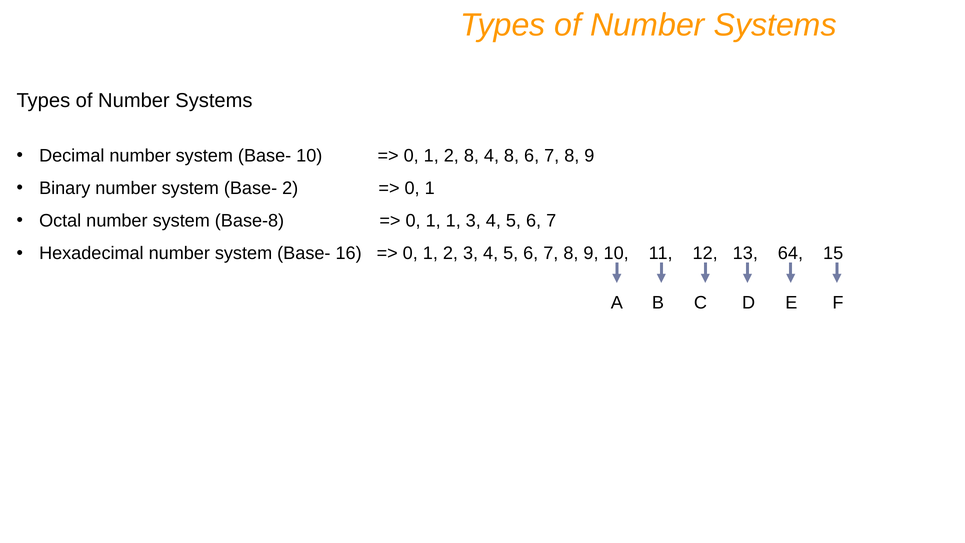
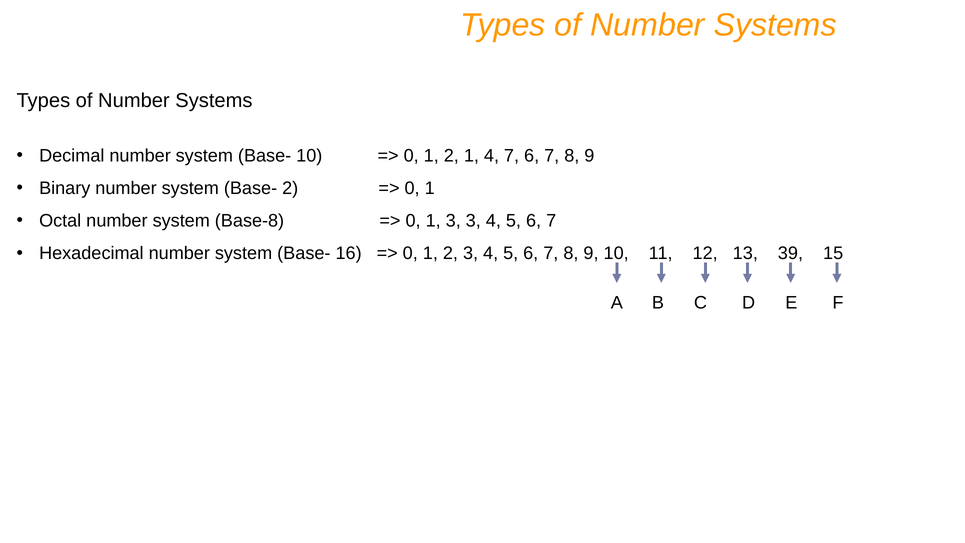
2 8: 8 -> 1
4 8: 8 -> 7
1 1: 1 -> 3
64: 64 -> 39
